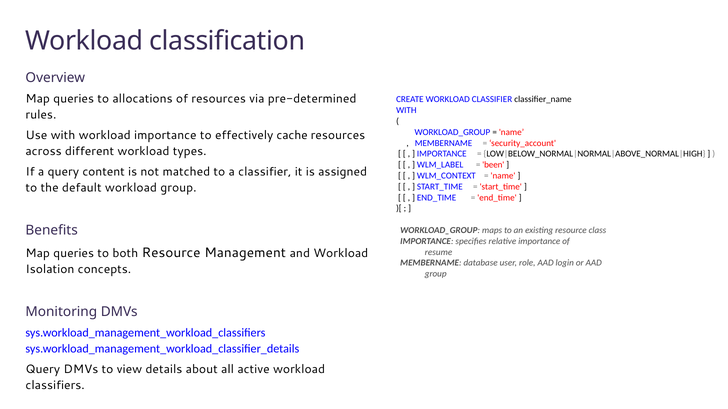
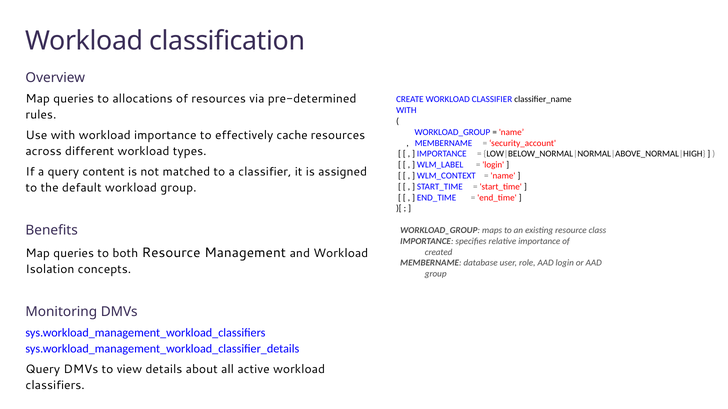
been at (493, 165): been -> login
resume: resume -> created
